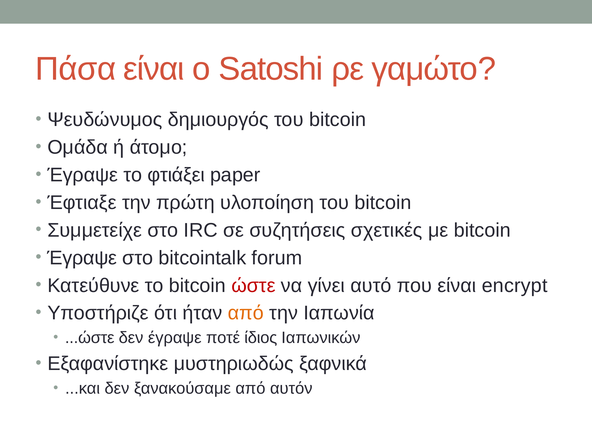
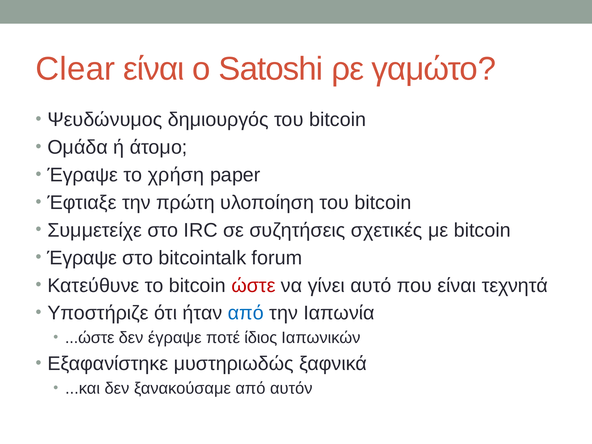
Πάσα: Πάσα -> Clear
φτιάξει: φτιάξει -> χρήση
encrypt: encrypt -> τεχνητά
από at (246, 313) colour: orange -> blue
